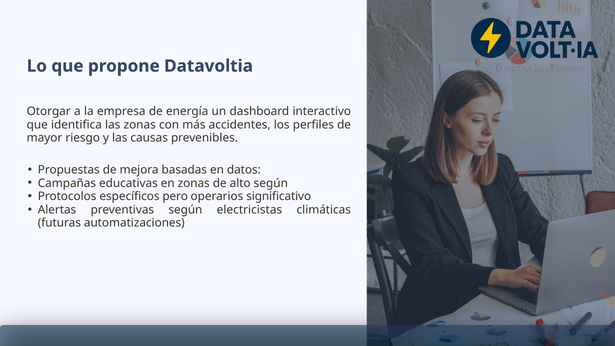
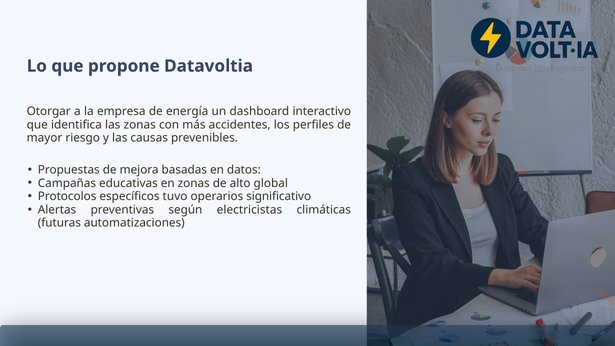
alto según: según -> global
pero: pero -> tuvo
